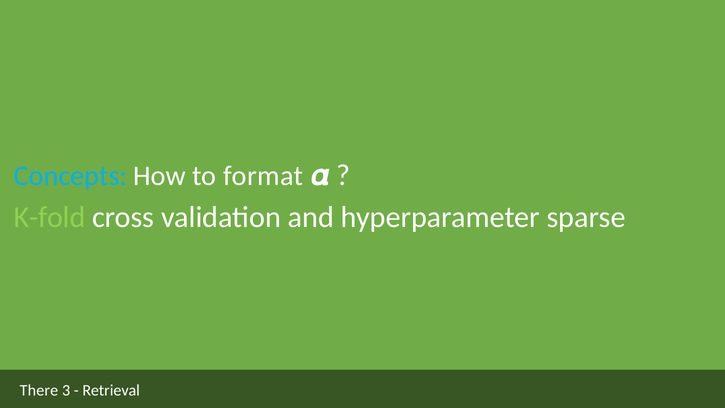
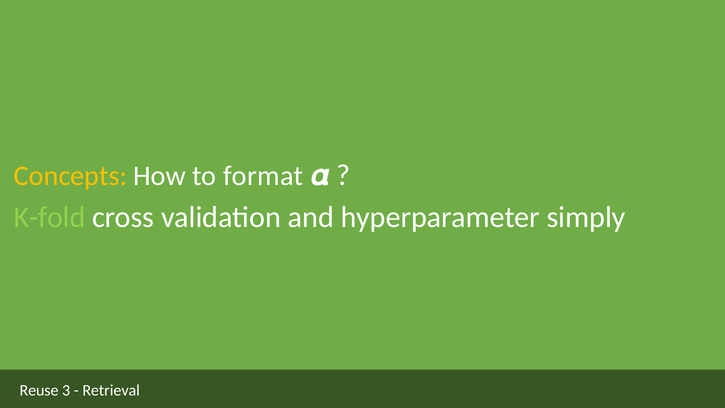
Concepts colour: light blue -> yellow
sparse: sparse -> simply
There: There -> Reuse
